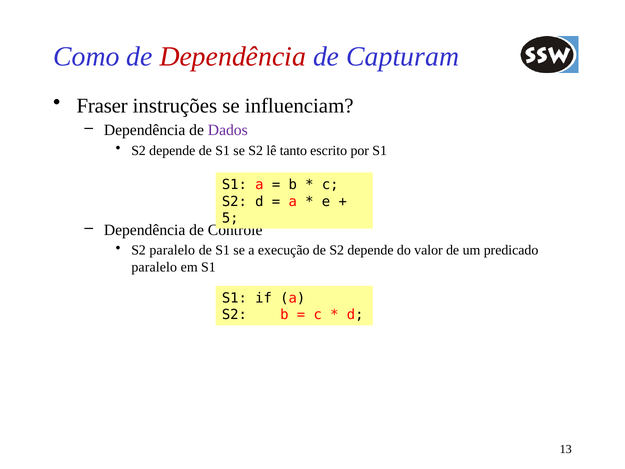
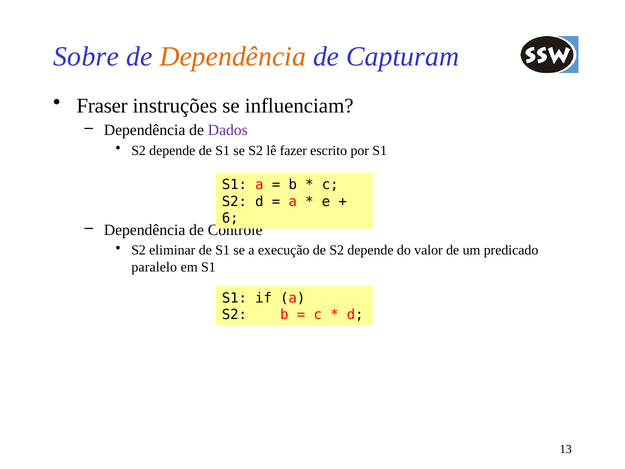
Como: Como -> Sobre
Dependência at (233, 57) colour: red -> orange
tanto: tanto -> fazer
5: 5 -> 6
S2 paralelo: paralelo -> eliminar
